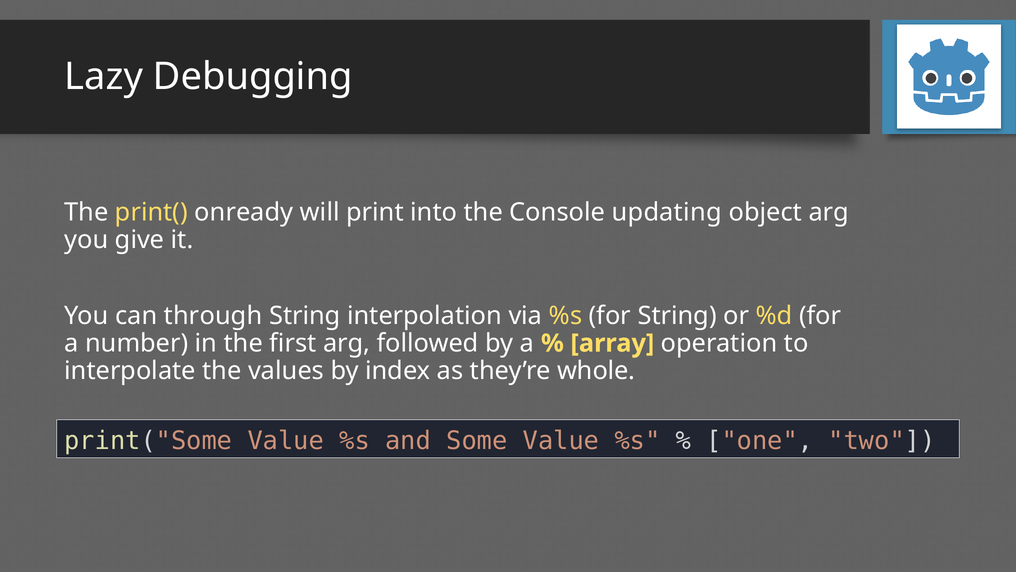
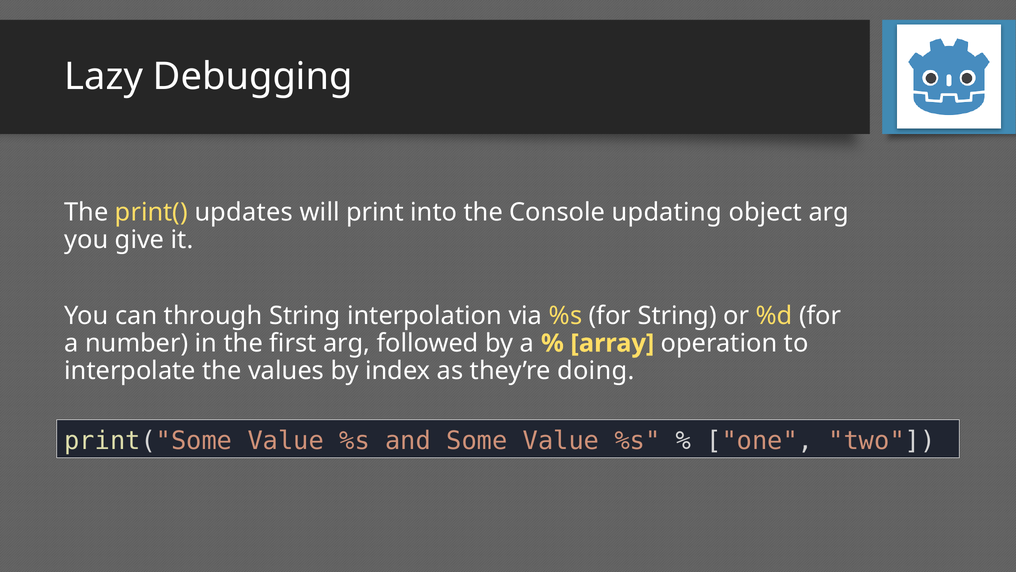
onready: onready -> updates
whole: whole -> doing
